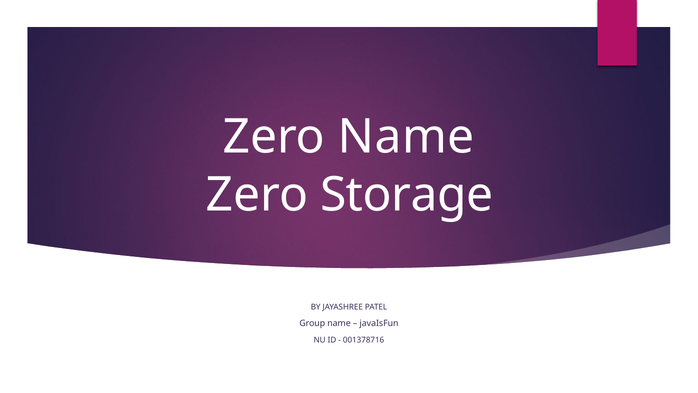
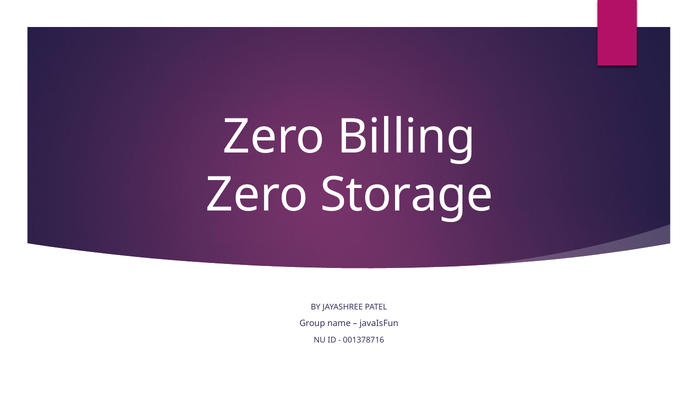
Zero Name: Name -> Billing
